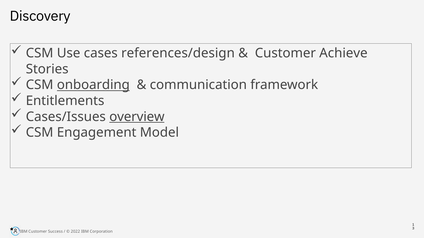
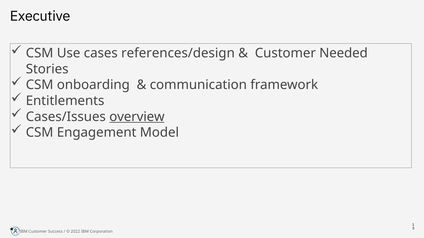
Discovery: Discovery -> Executive
Achieve: Achieve -> Needed
onboarding underline: present -> none
